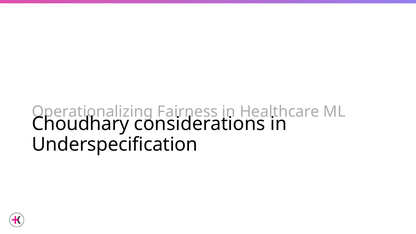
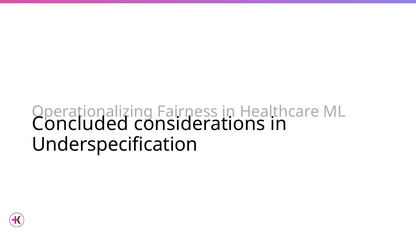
Choudhary: Choudhary -> Concluded
